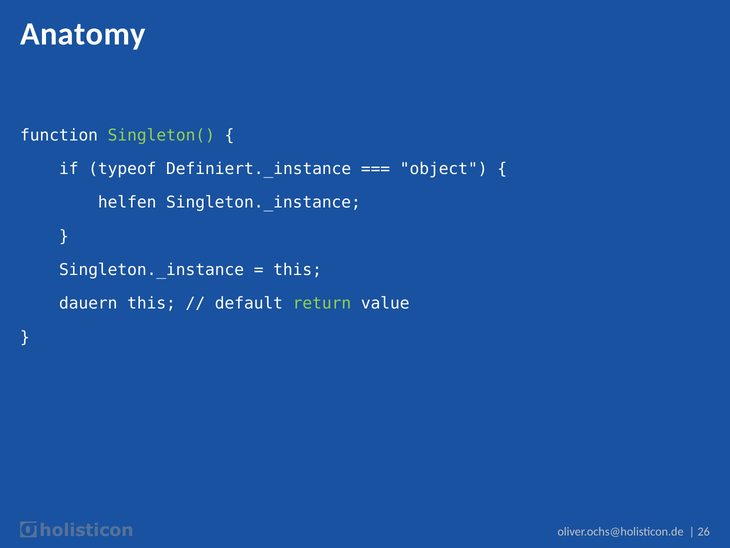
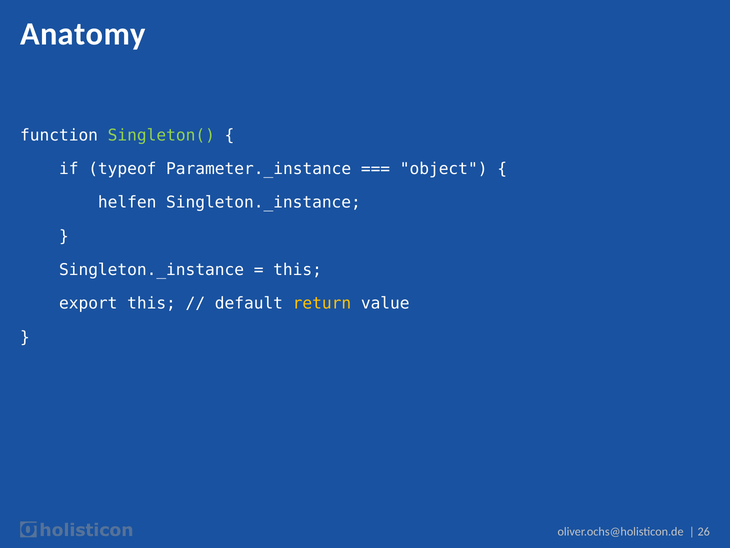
Definiert._instance: Definiert._instance -> Parameter._instance
dauern: dauern -> export
return colour: light green -> yellow
